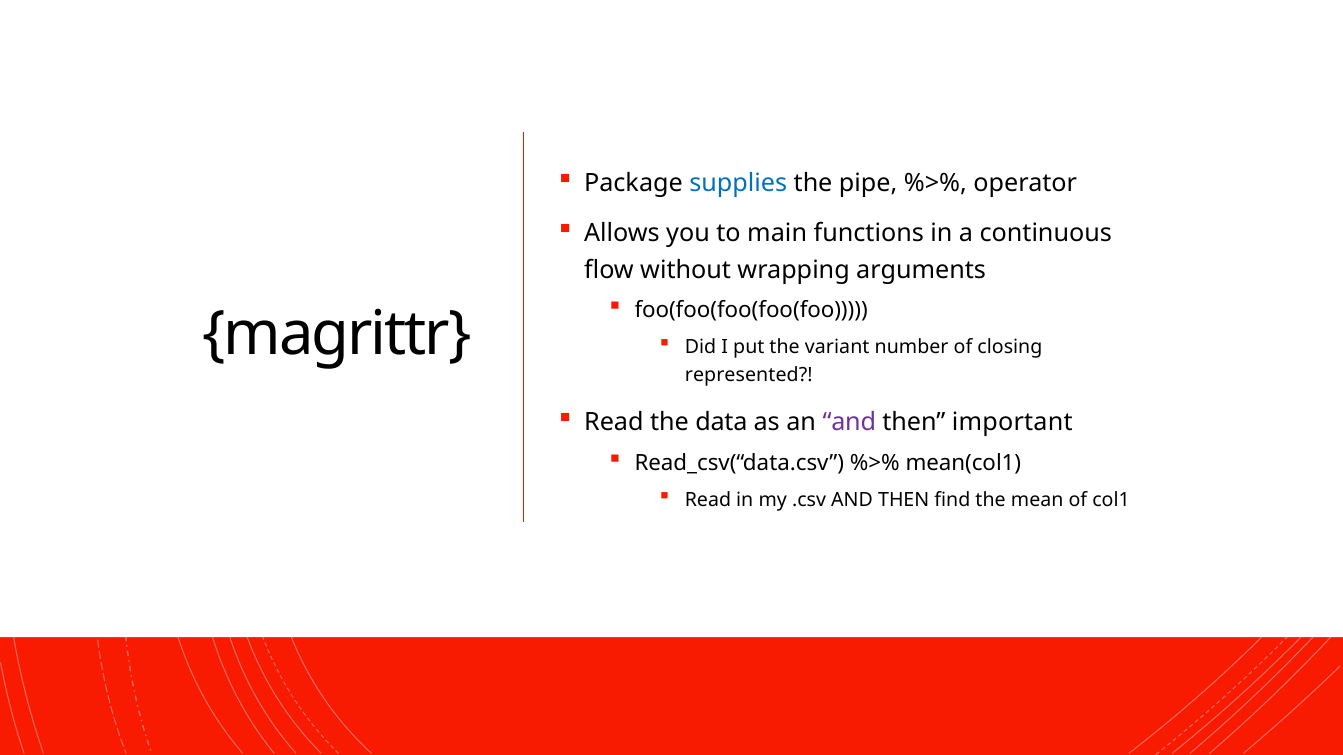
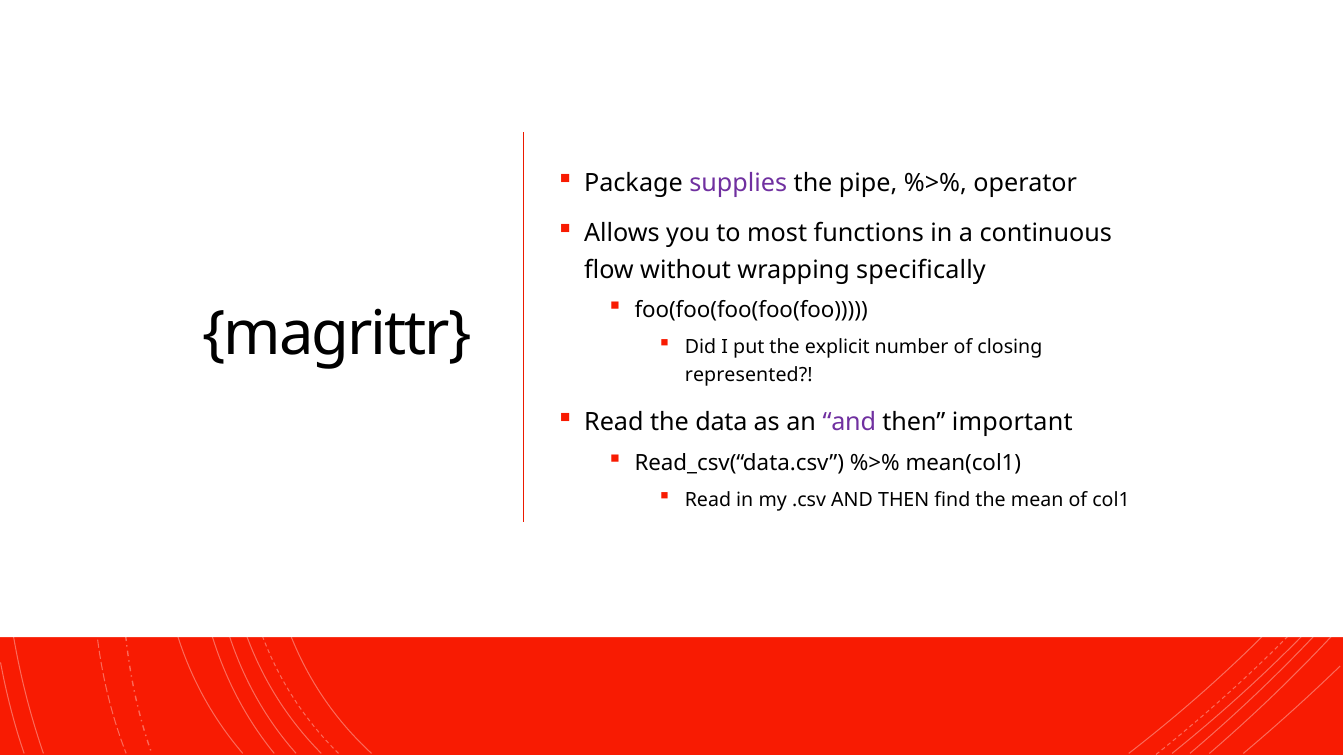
supplies colour: blue -> purple
main: main -> most
arguments: arguments -> specifically
variant: variant -> explicit
